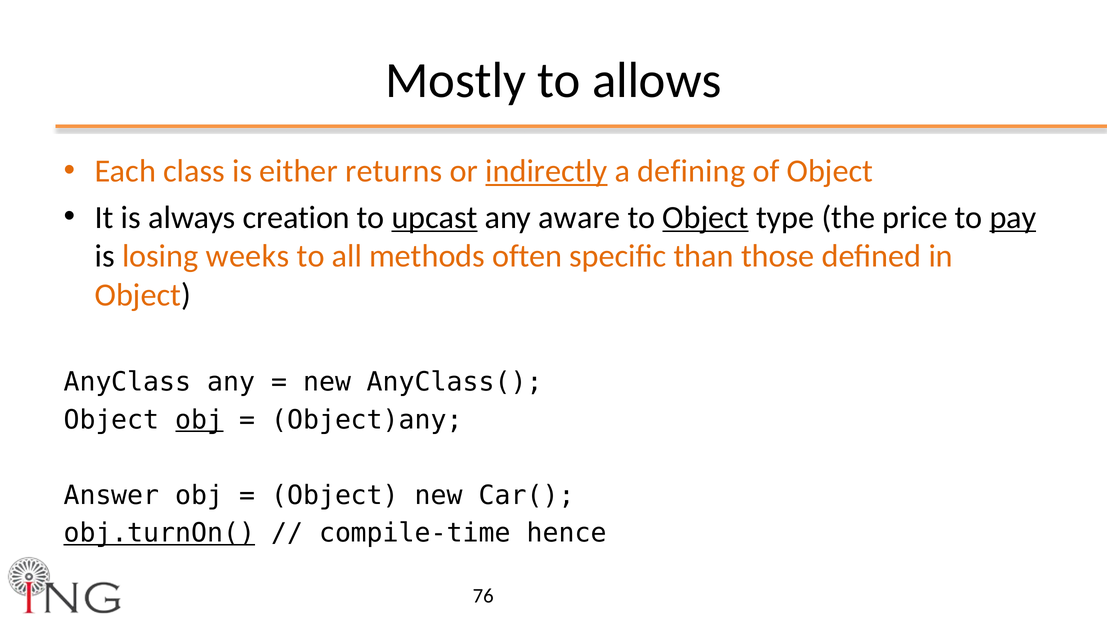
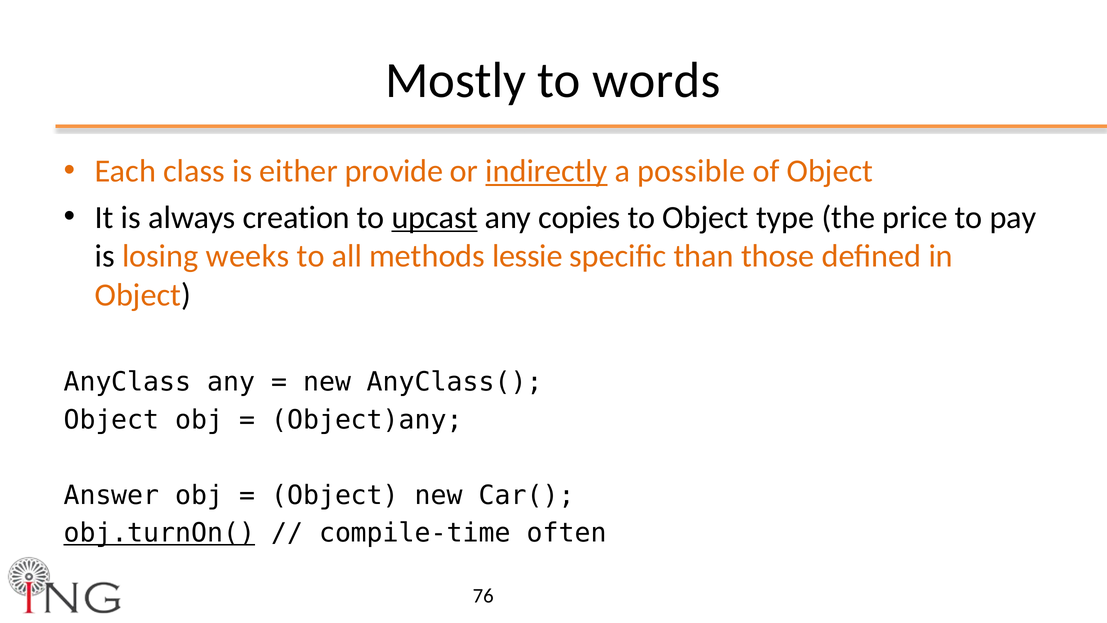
allows: allows -> words
returns: returns -> provide
defining: defining -> possible
aware: aware -> copies
Object at (706, 217) underline: present -> none
pay underline: present -> none
often: often -> lessie
obj at (199, 420) underline: present -> none
hence: hence -> often
